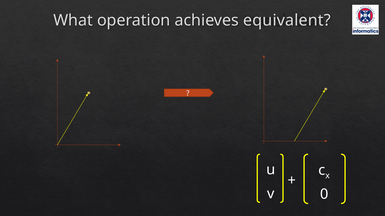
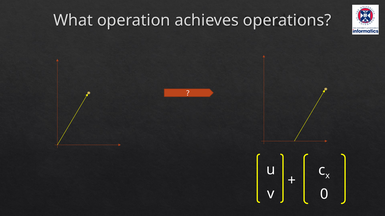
equivalent: equivalent -> operations
